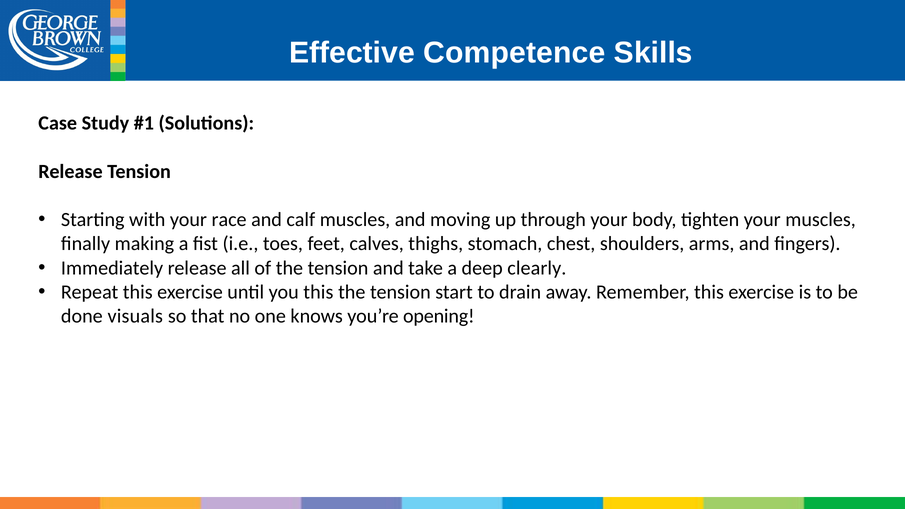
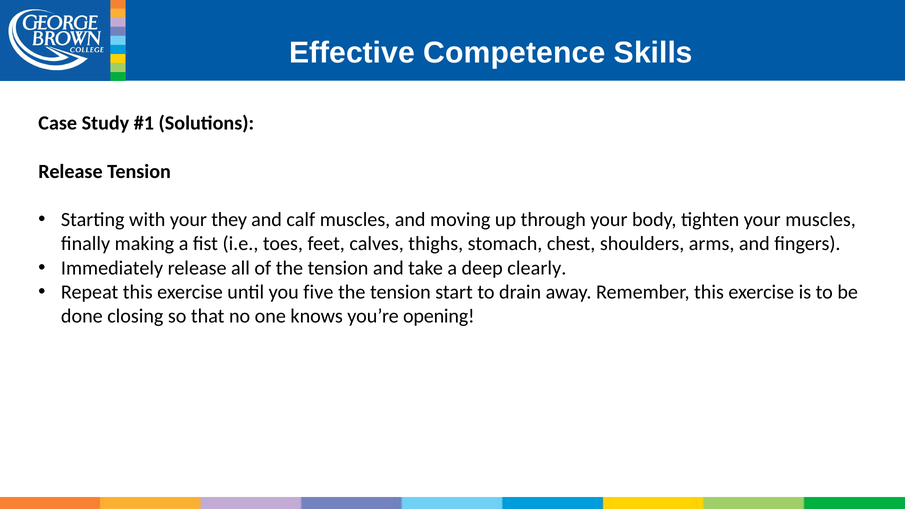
race: race -> they
you this: this -> five
visuals: visuals -> closing
